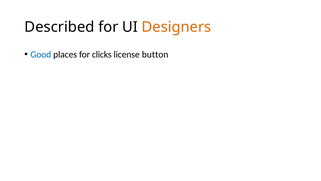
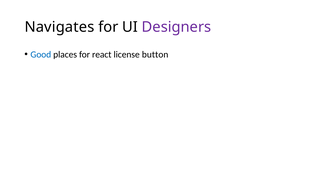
Described: Described -> Navigates
Designers colour: orange -> purple
clicks: clicks -> react
